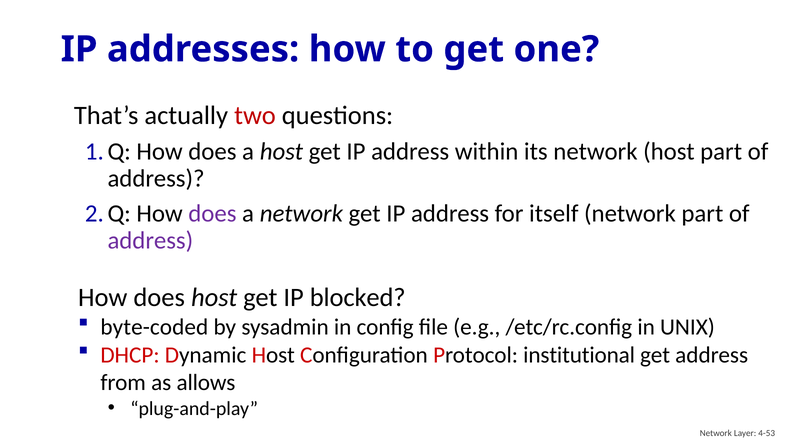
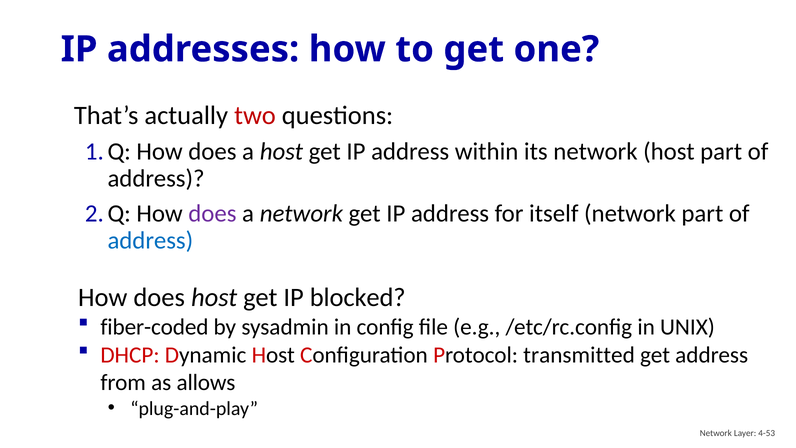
address at (150, 240) colour: purple -> blue
byte-coded: byte-coded -> fiber-coded
institutional: institutional -> transmitted
